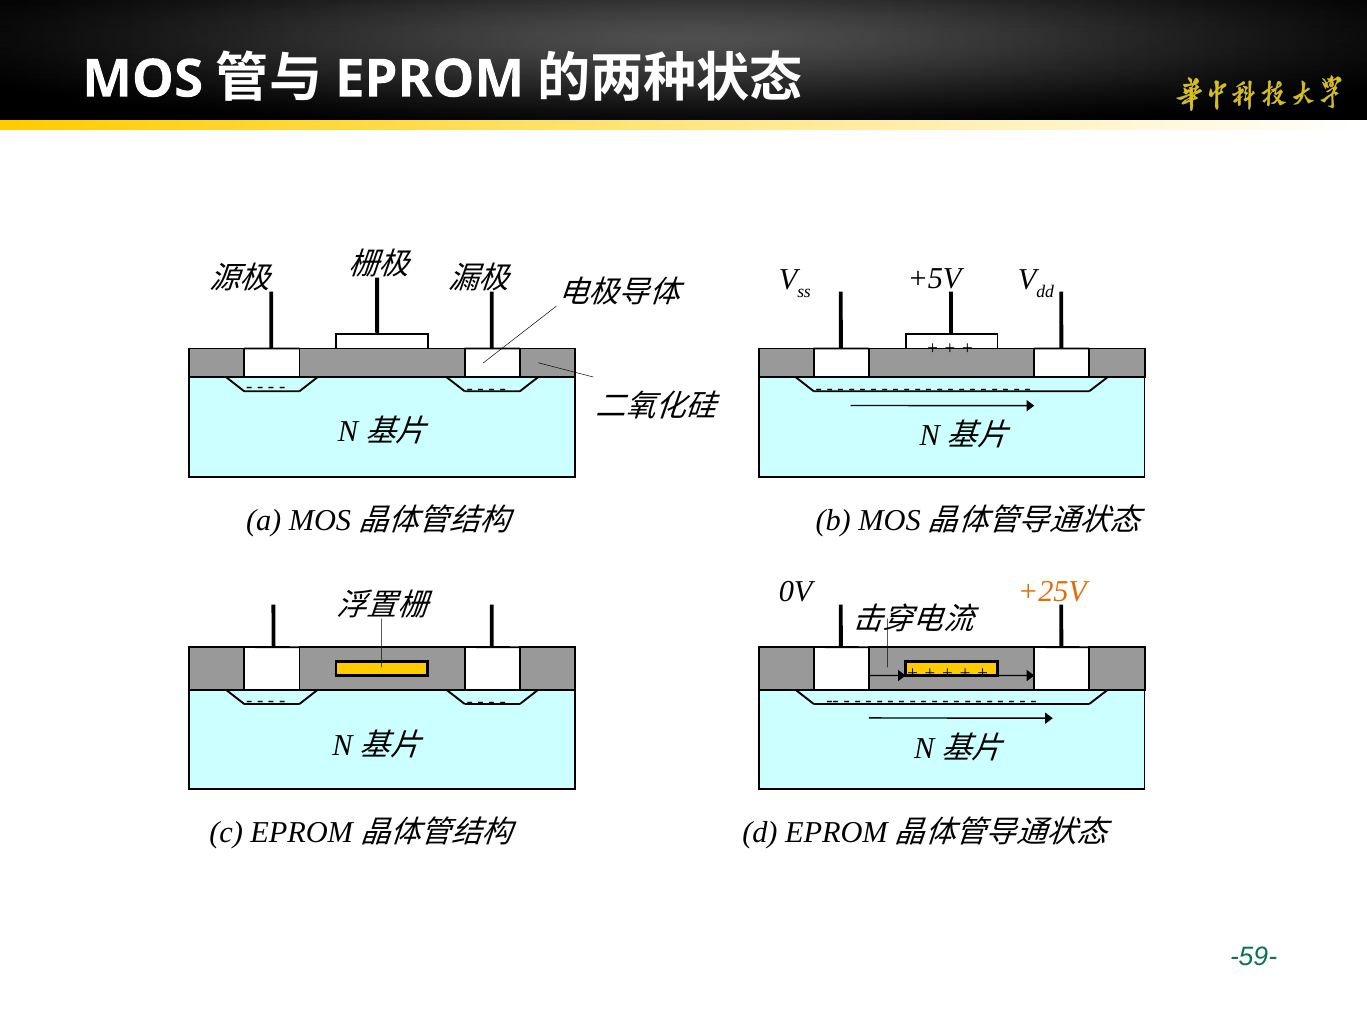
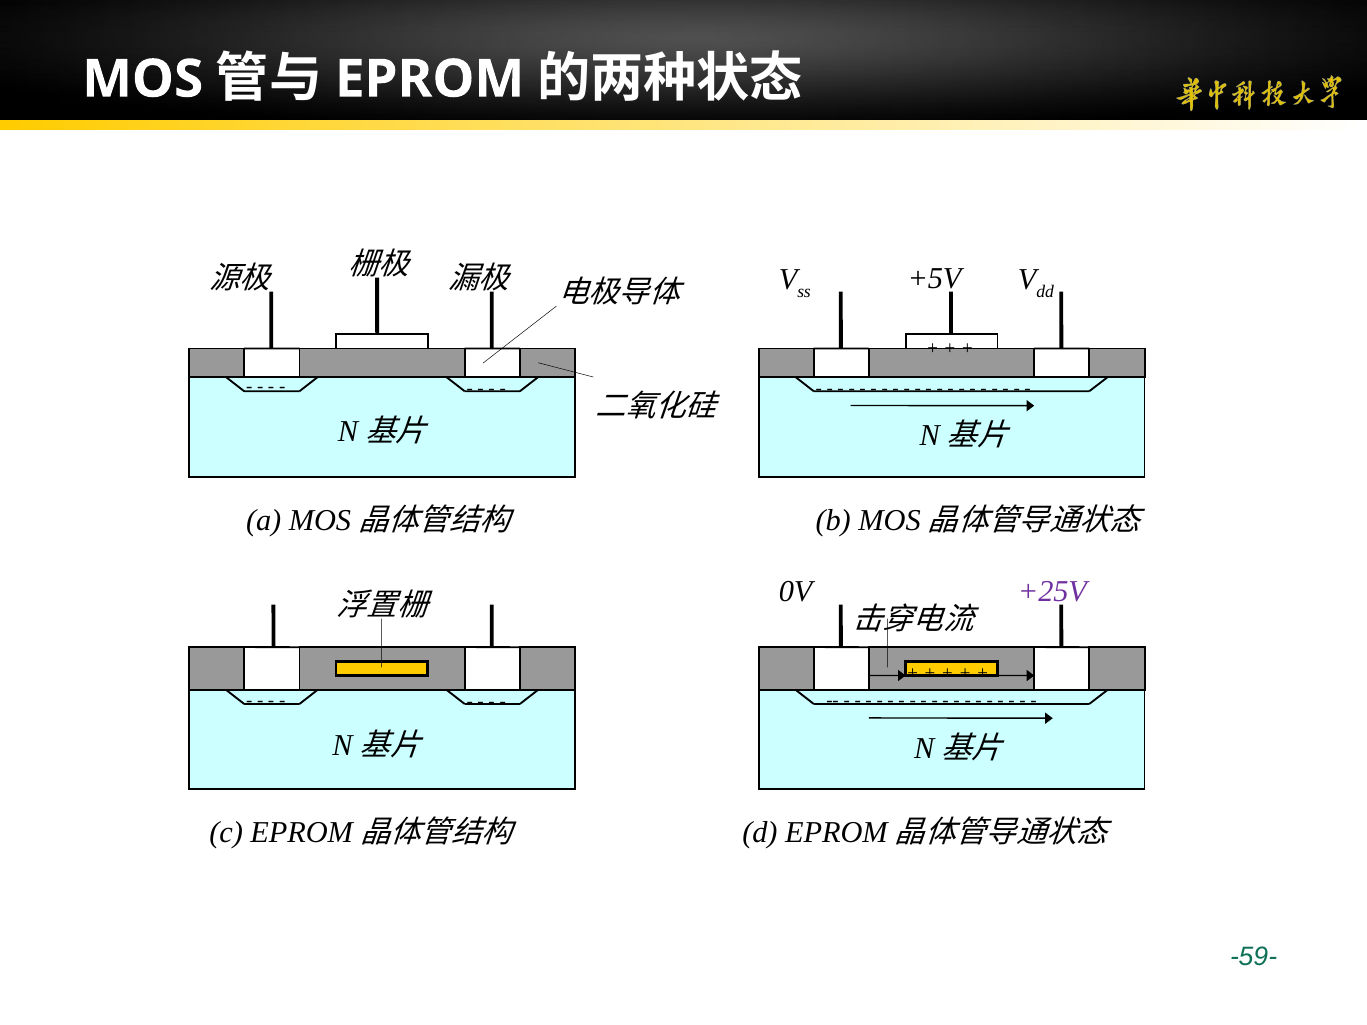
+25V colour: orange -> purple
